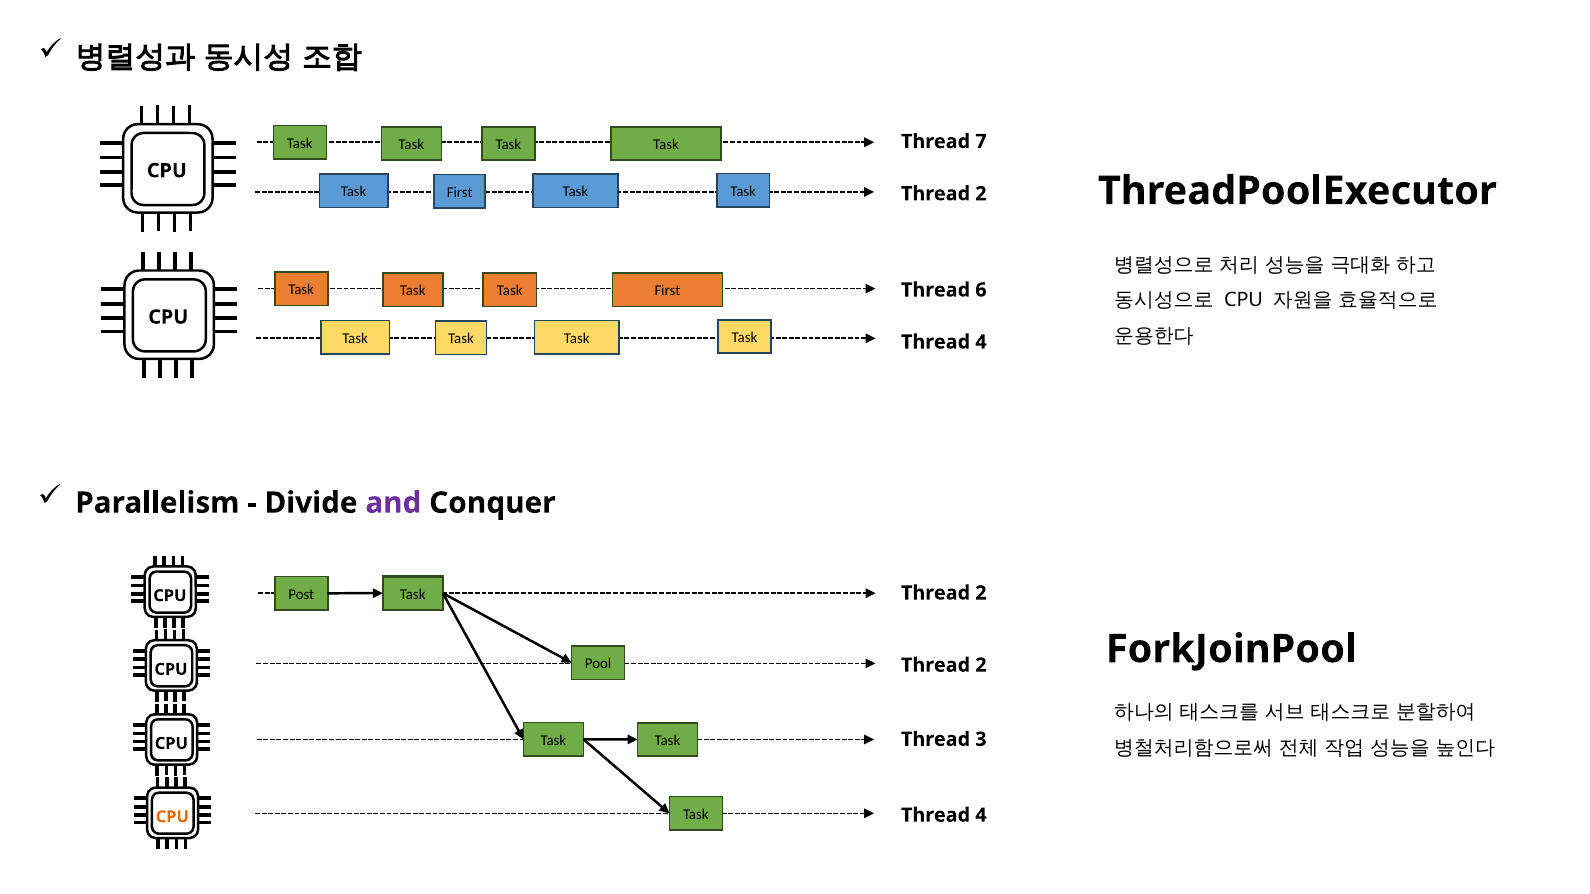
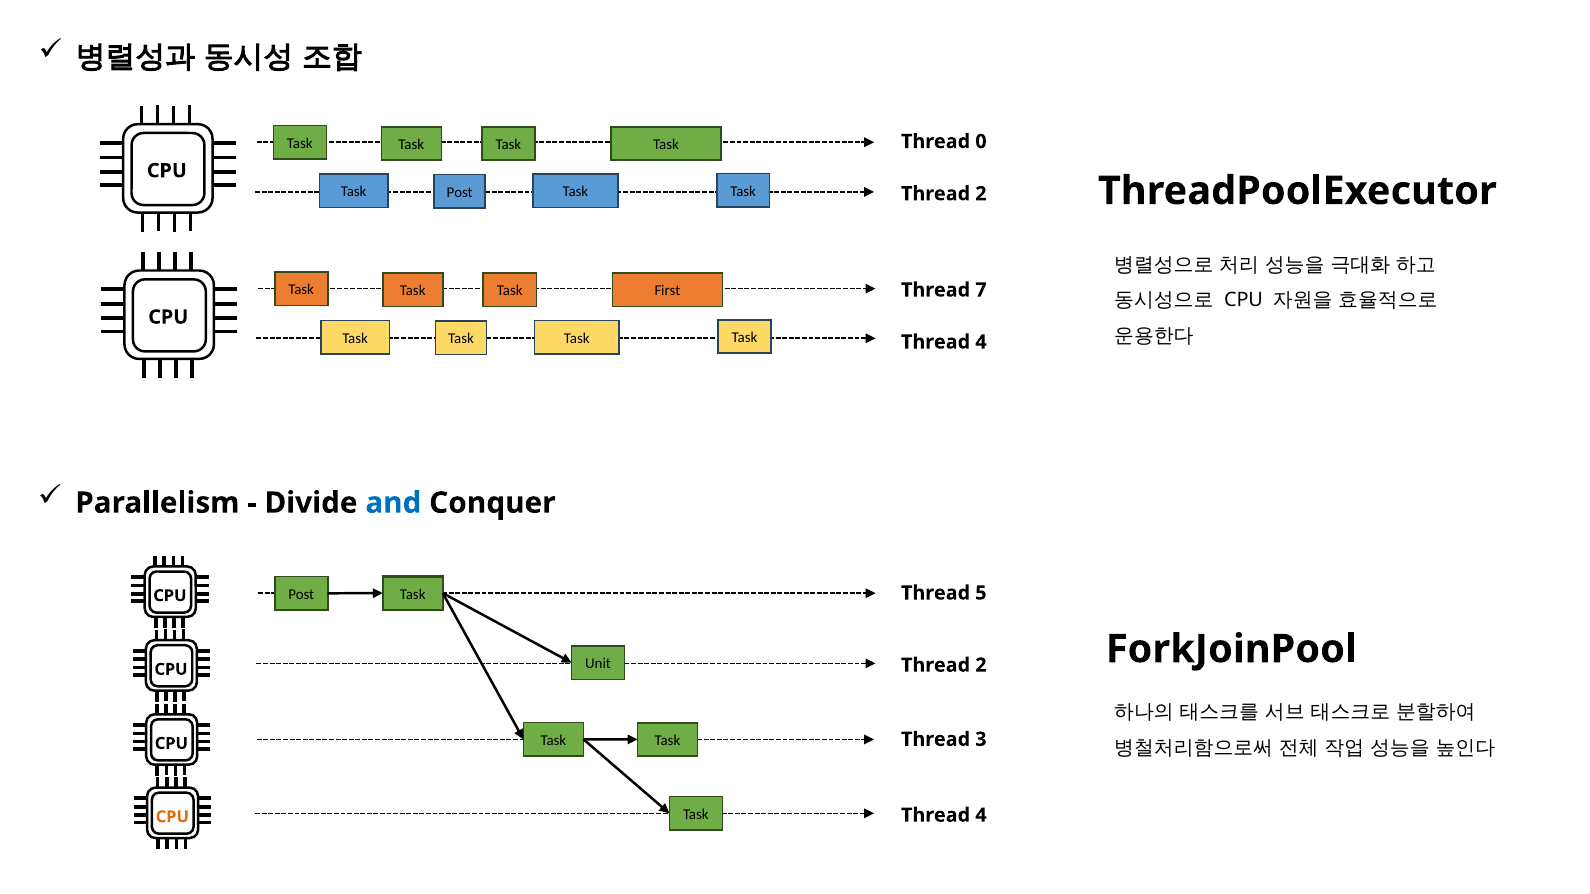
7: 7 -> 0
First at (460, 192): First -> Post
6: 6 -> 7
and colour: purple -> blue
2 at (981, 593): 2 -> 5
Pool: Pool -> Unit
